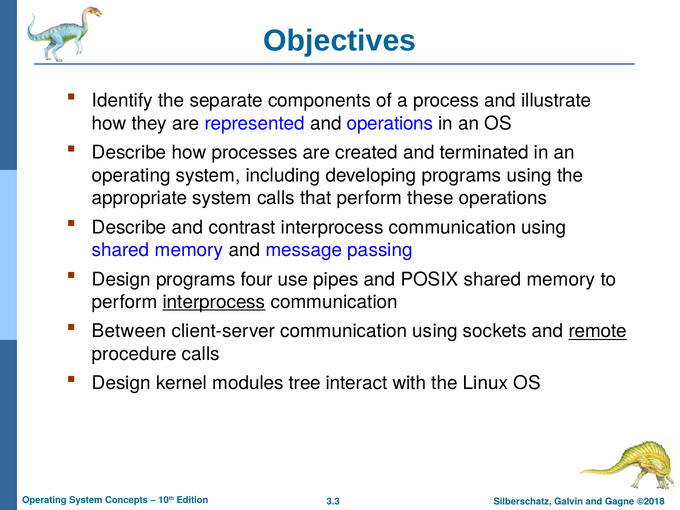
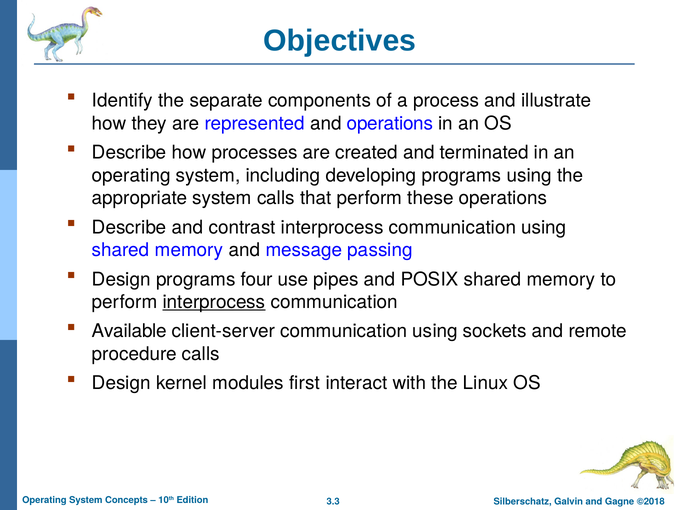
Between: Between -> Available
remote underline: present -> none
tree: tree -> first
